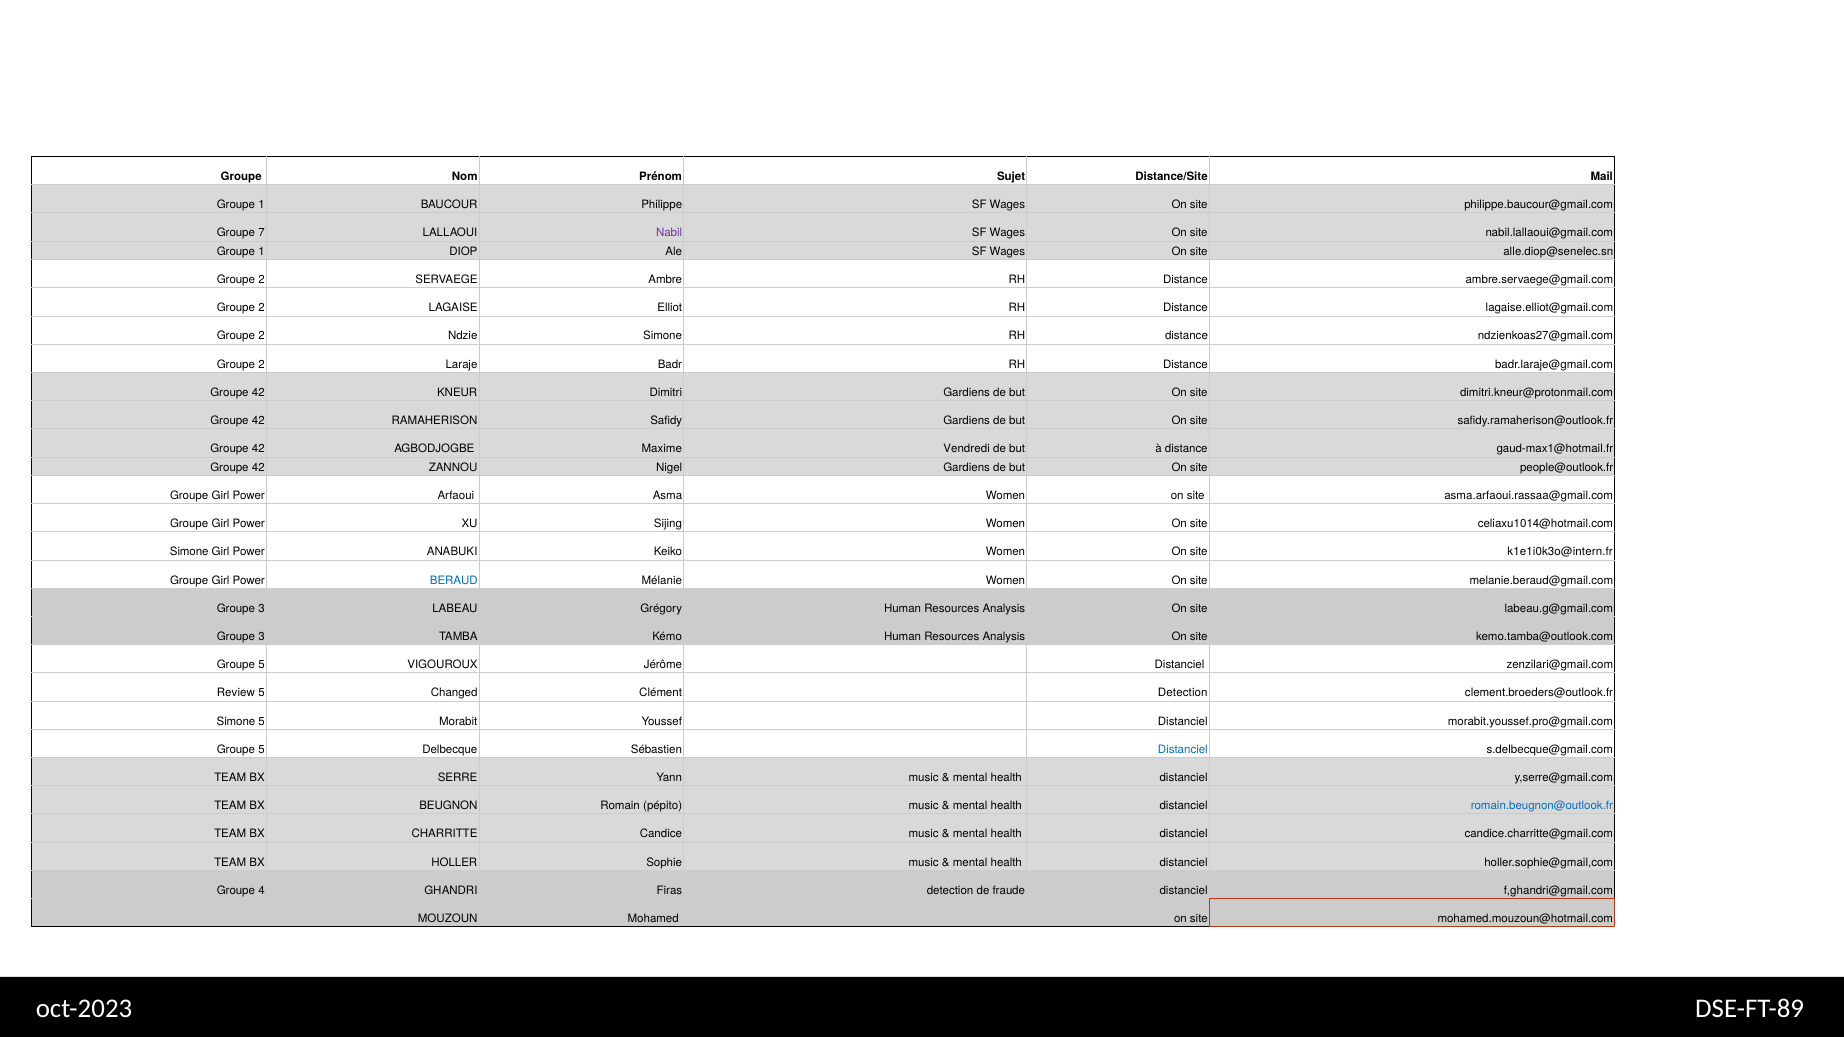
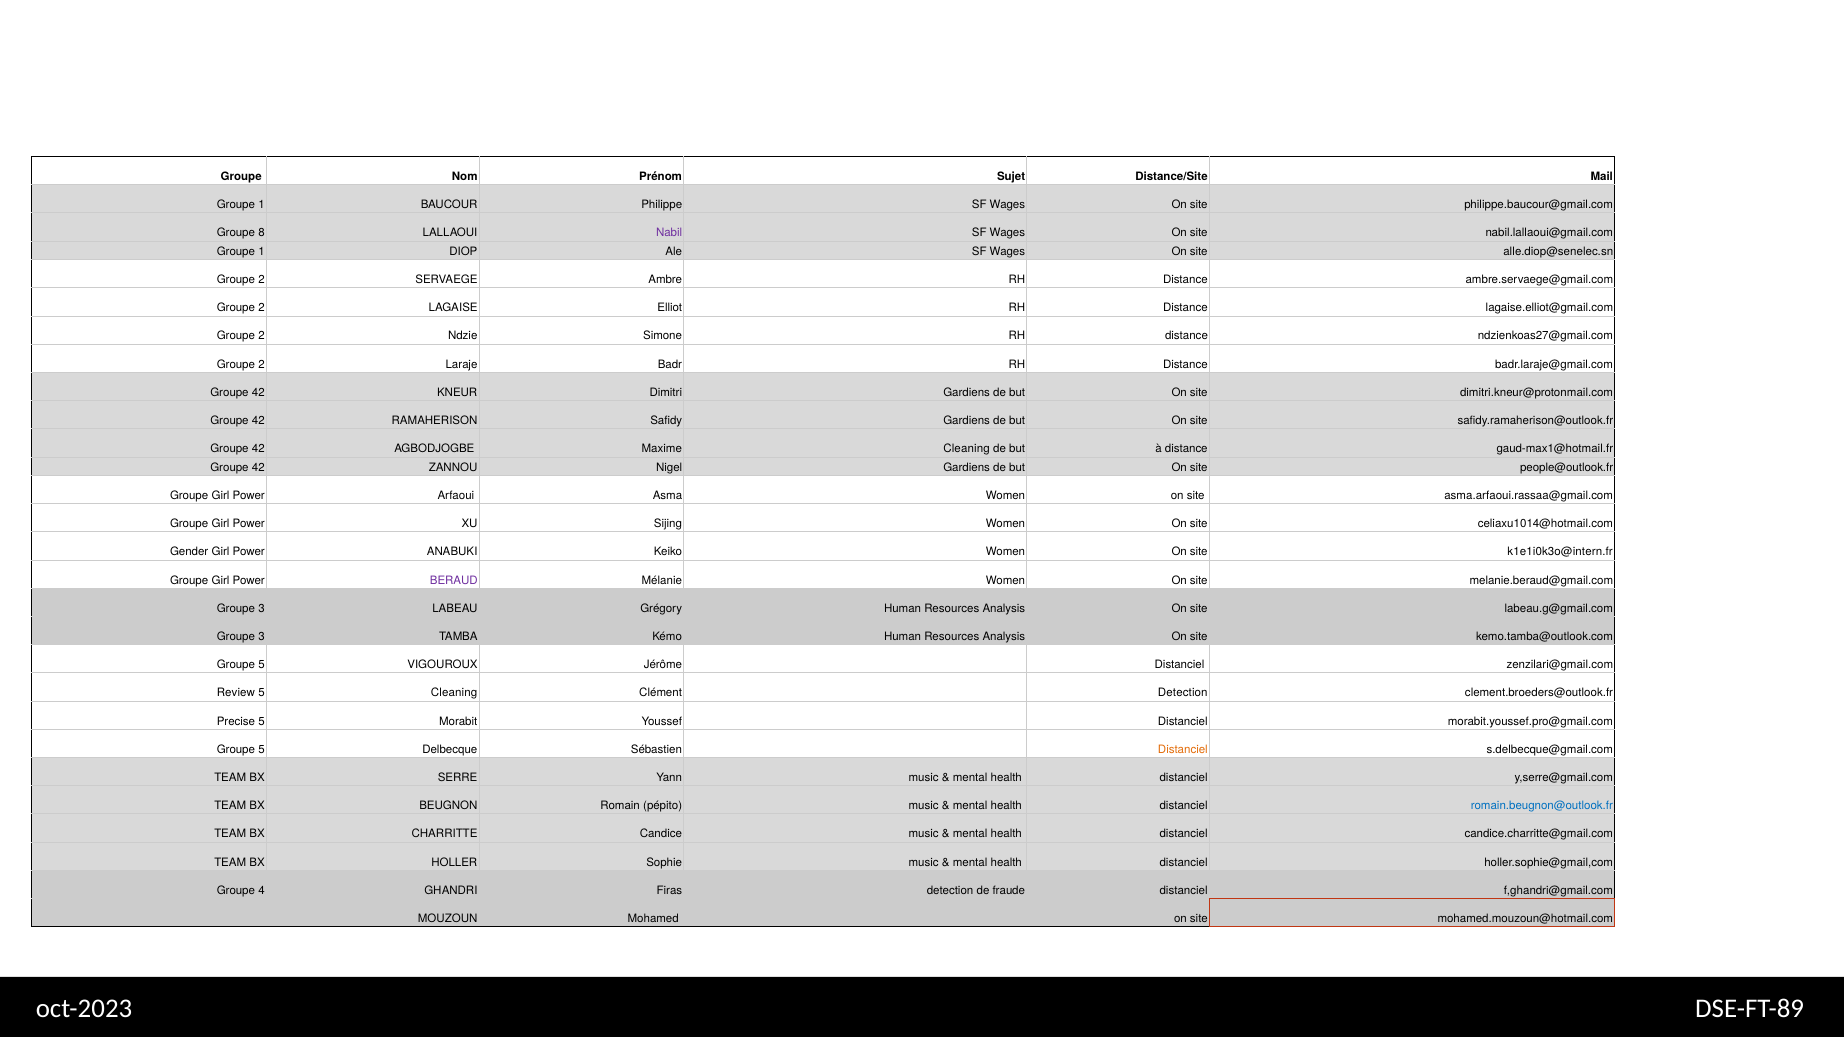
7: 7 -> 8
Maxime Vendredi: Vendredi -> Cleaning
Simone at (189, 552): Simone -> Gender
BERAUD colour: blue -> purple
5 Changed: Changed -> Cleaning
Simone at (236, 721): Simone -> Precise
Distanciel at (1183, 750) colour: blue -> orange
